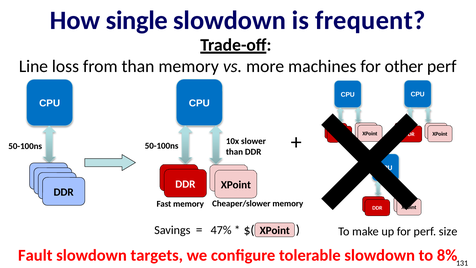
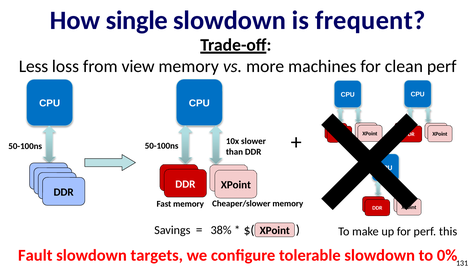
Line: Line -> Less
from than: than -> view
other: other -> clean
47%: 47% -> 38%
size: size -> this
8%: 8% -> 0%
